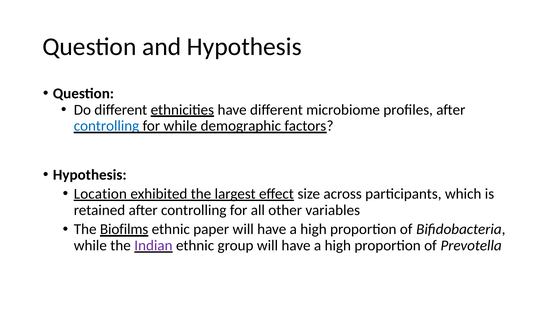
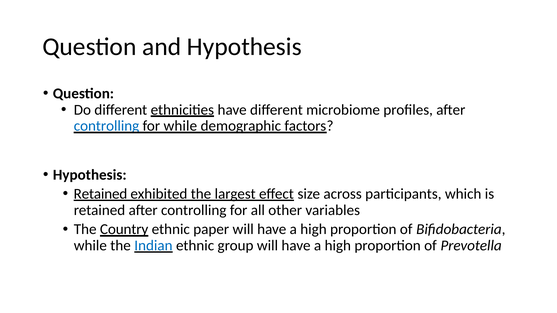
Location at (100, 194): Location -> Retained
Biofilms: Biofilms -> Country
Indian colour: purple -> blue
